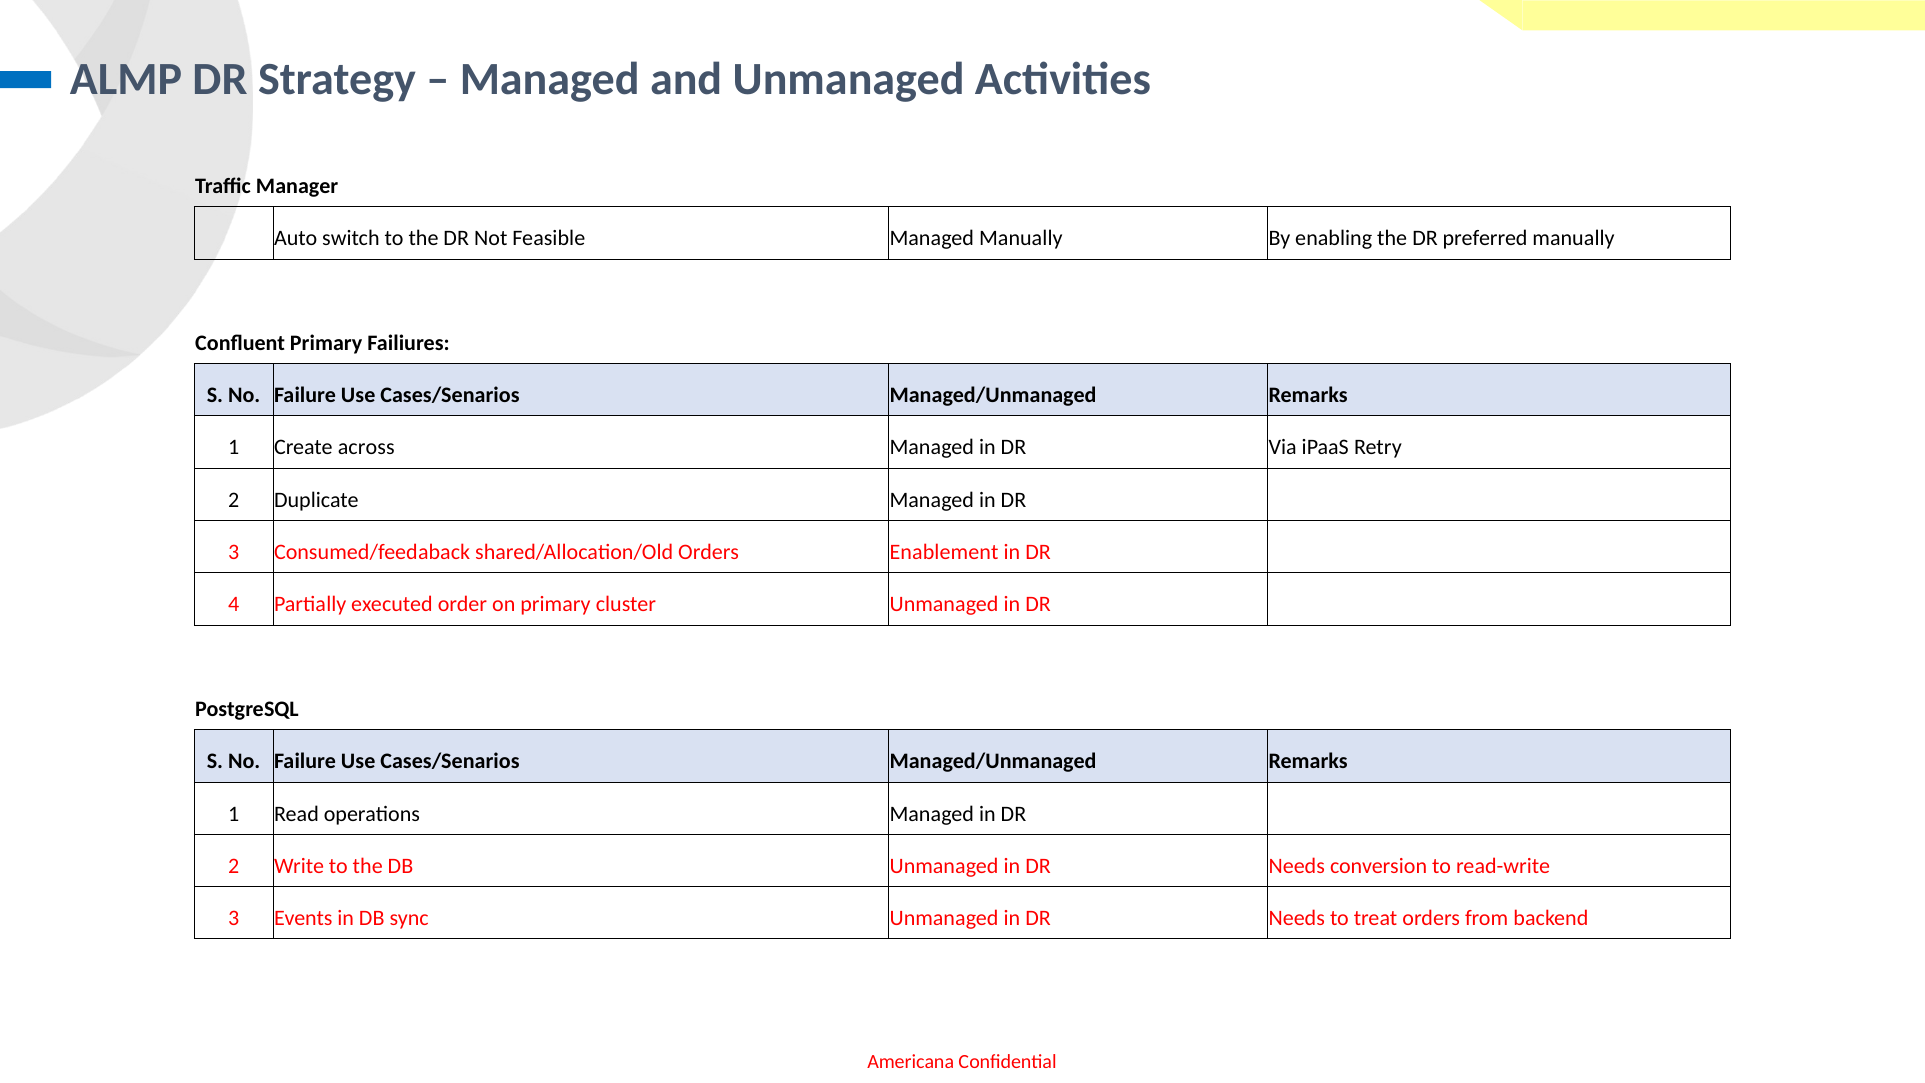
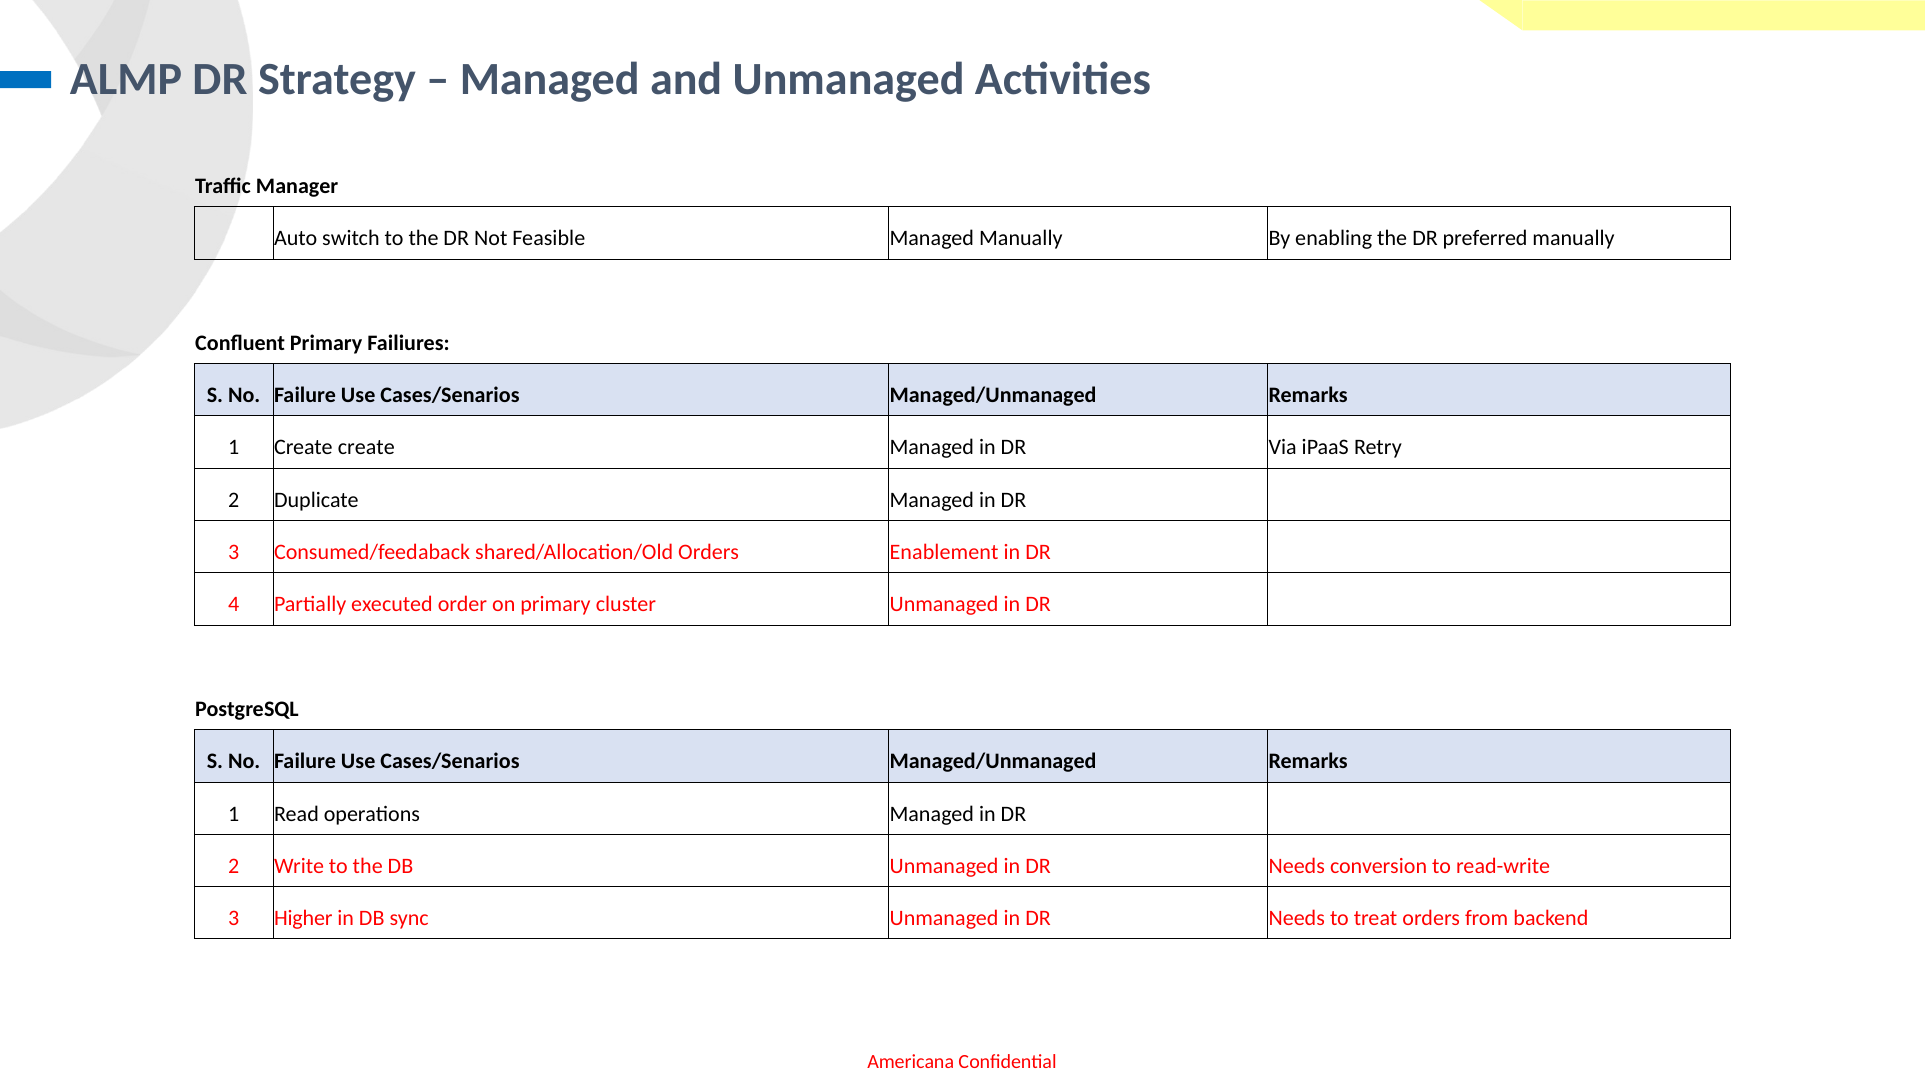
Create across: across -> create
Events: Events -> Higher
